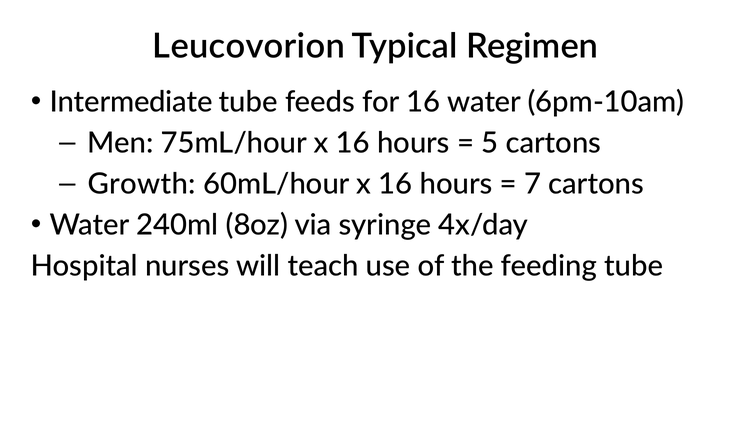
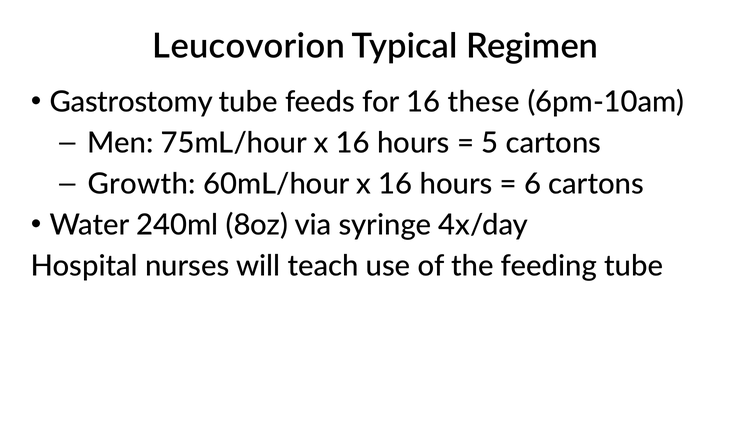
Intermediate: Intermediate -> Gastrostomy
16 water: water -> these
7: 7 -> 6
